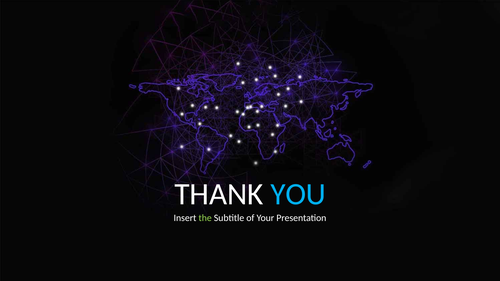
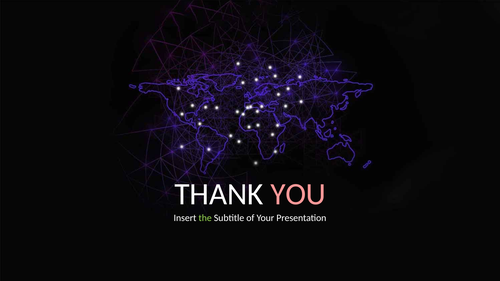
YOU colour: light blue -> pink
